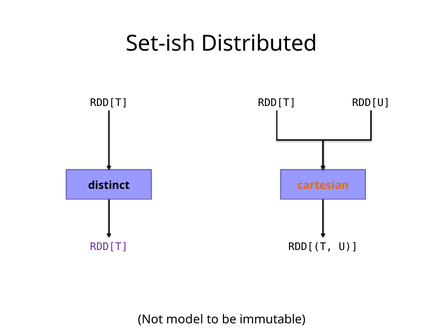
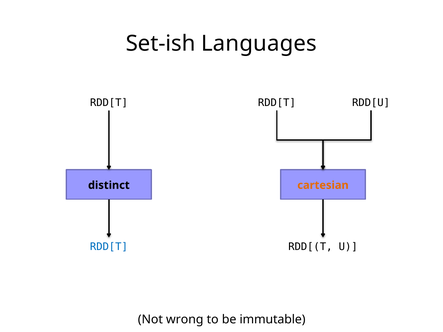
Distributed: Distributed -> Languages
RDD[T at (109, 247) colour: purple -> blue
model: model -> wrong
